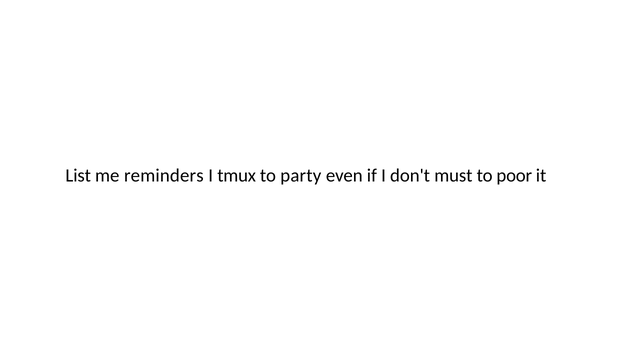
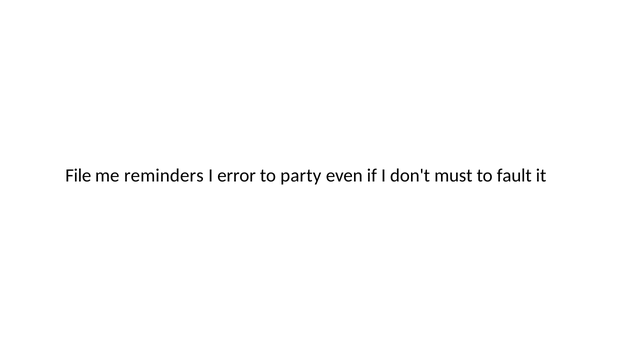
List: List -> File
tmux: tmux -> error
poor: poor -> fault
